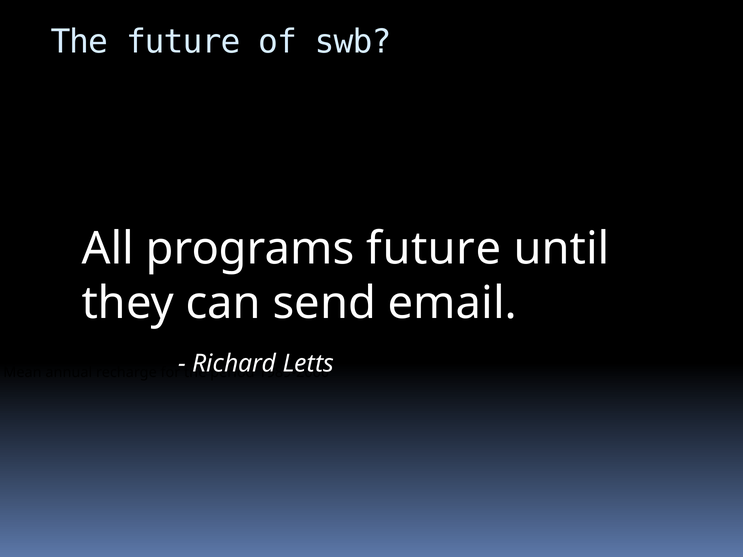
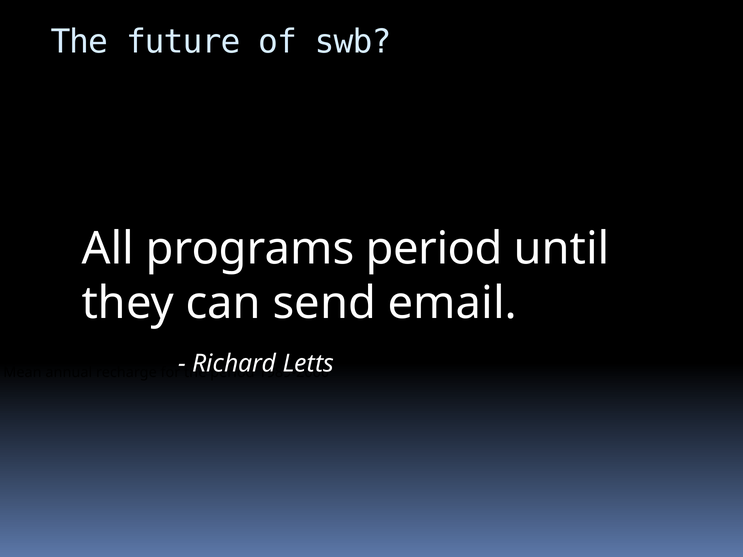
programs future: future -> period
